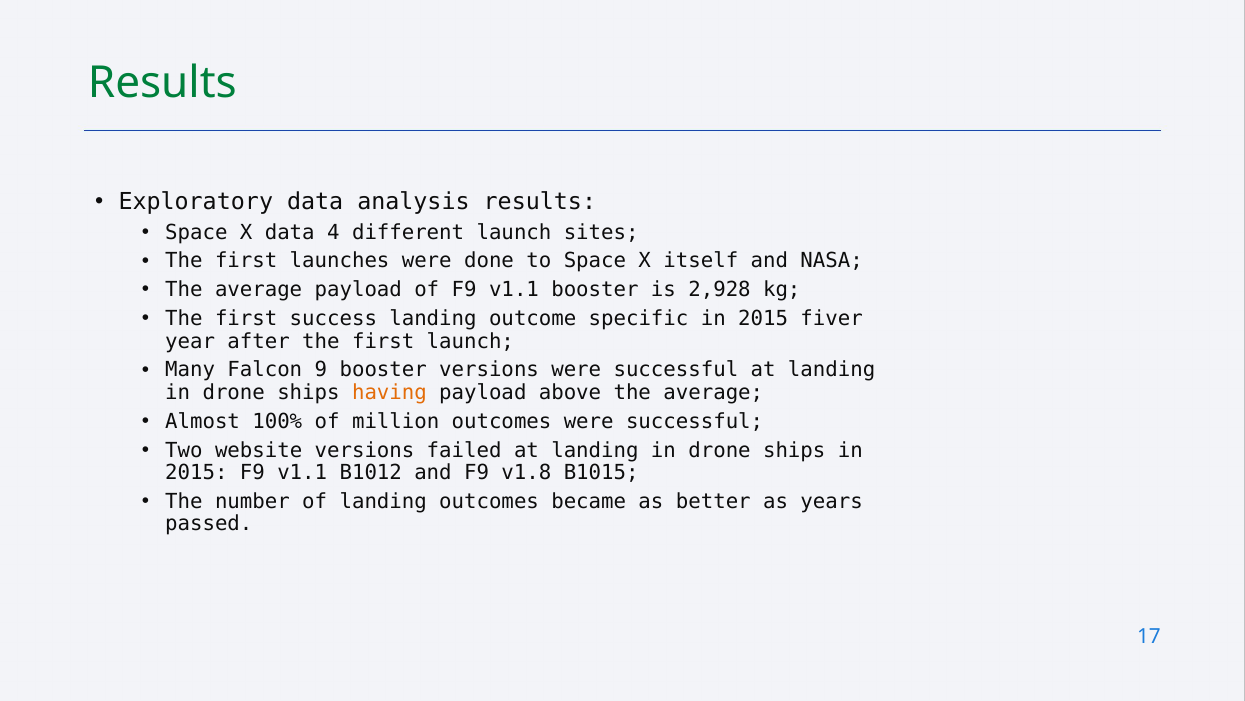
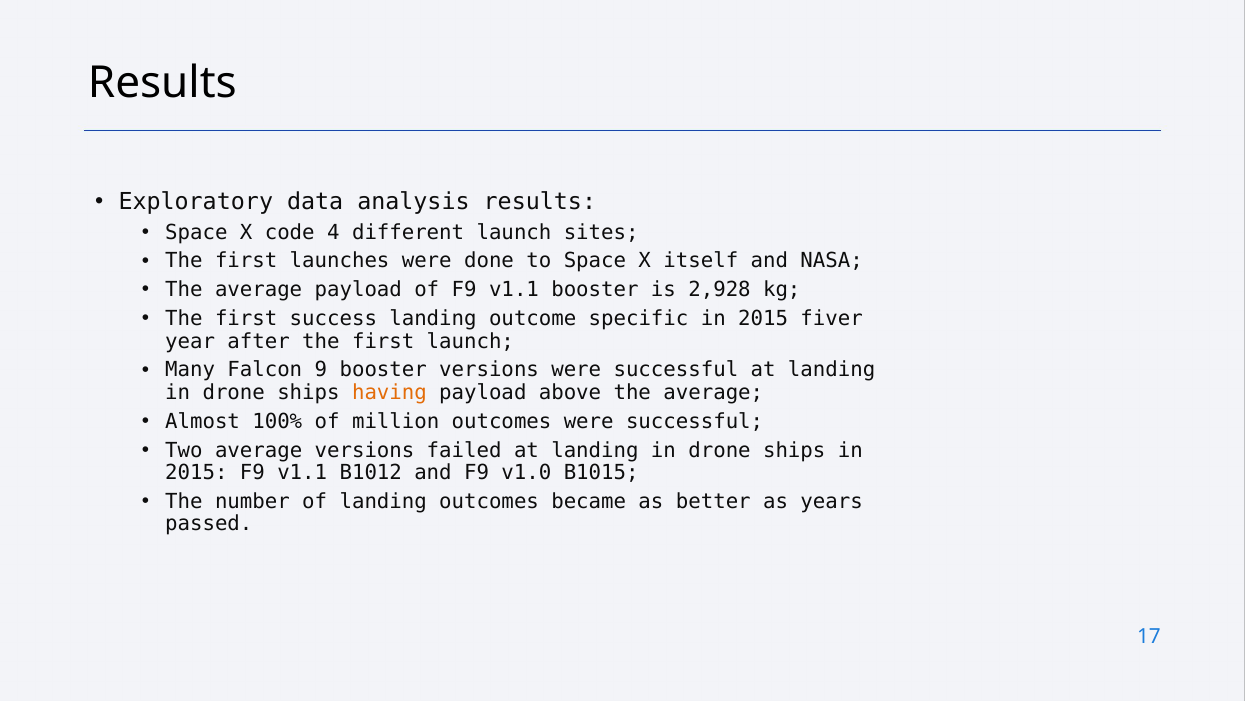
Results at (162, 83) colour: green -> black
X data: data -> code
Two website: website -> average
v1.8: v1.8 -> v1.0
